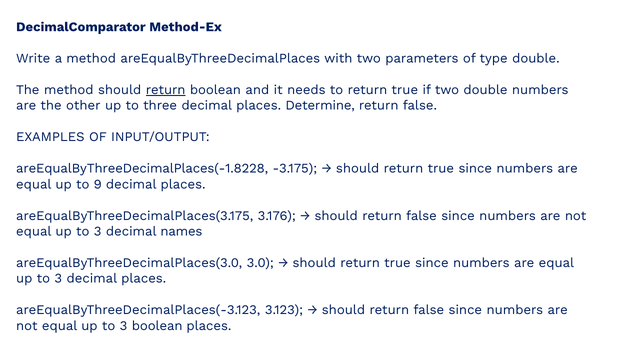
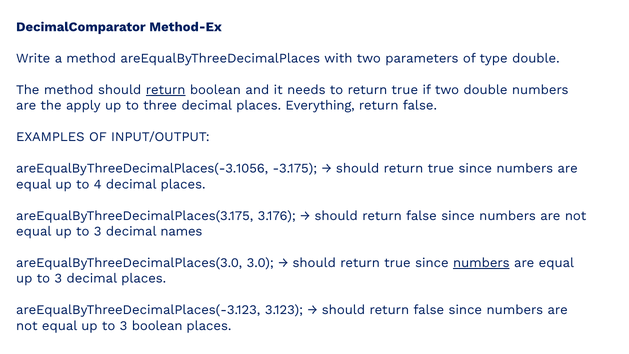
other: other -> apply
Determine: Determine -> Everything
areEqualByThreeDecimalPlaces(-1.8228: areEqualByThreeDecimalPlaces(-1.8228 -> areEqualByThreeDecimalPlaces(-3.1056
9: 9 -> 4
numbers at (481, 263) underline: none -> present
